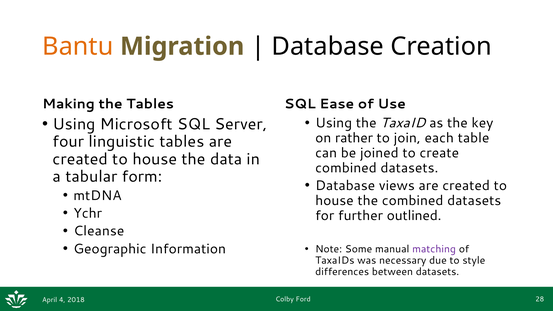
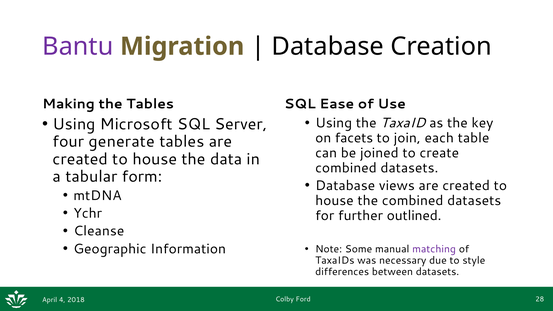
Bantu colour: orange -> purple
rather: rather -> facets
linguistic: linguistic -> generate
